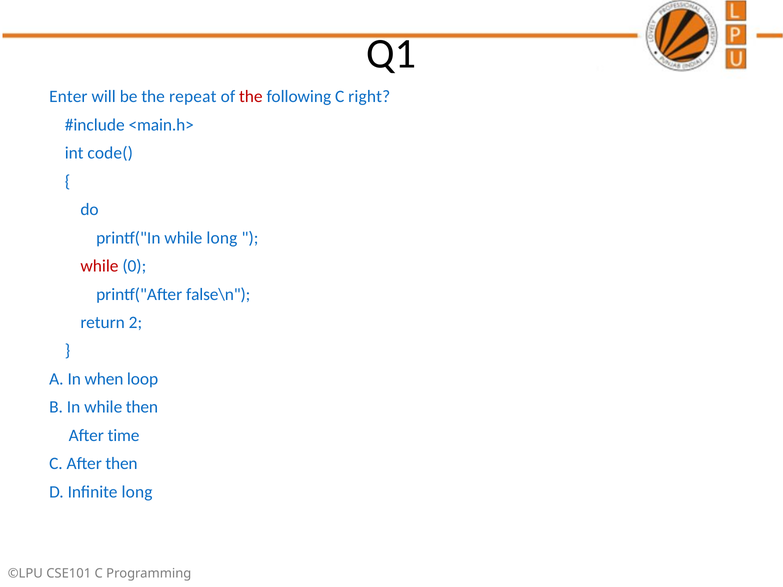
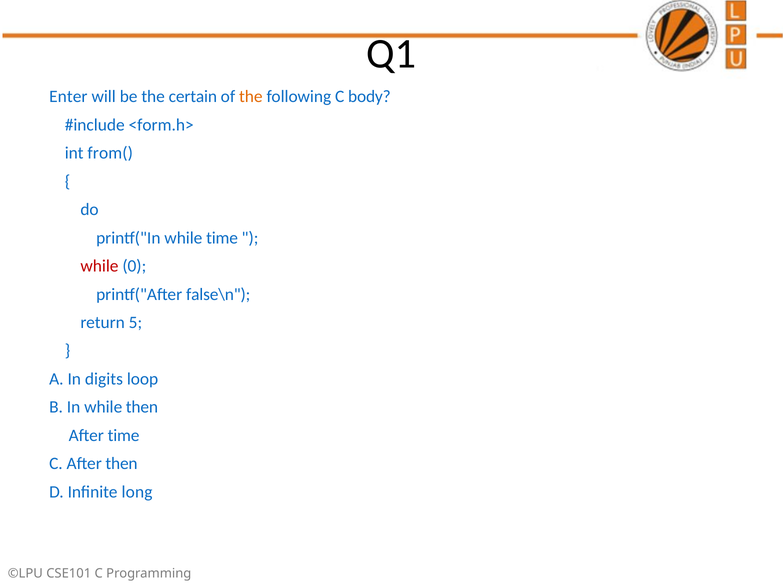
repeat: repeat -> certain
the at (251, 97) colour: red -> orange
right: right -> body
<main.h>: <main.h> -> <form.h>
code(: code( -> from(
while long: long -> time
2: 2 -> 5
when: when -> digits
